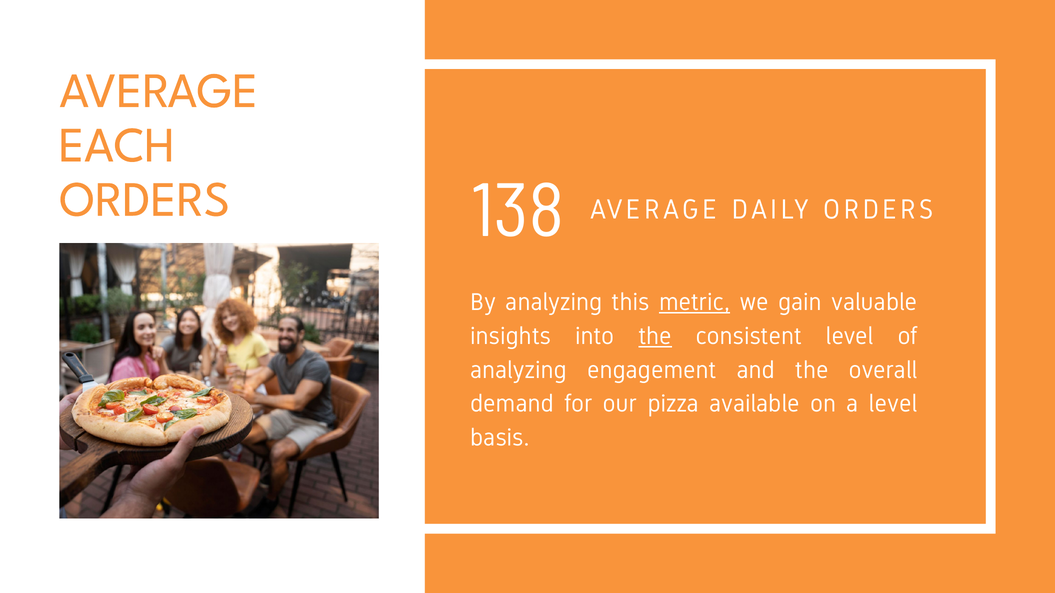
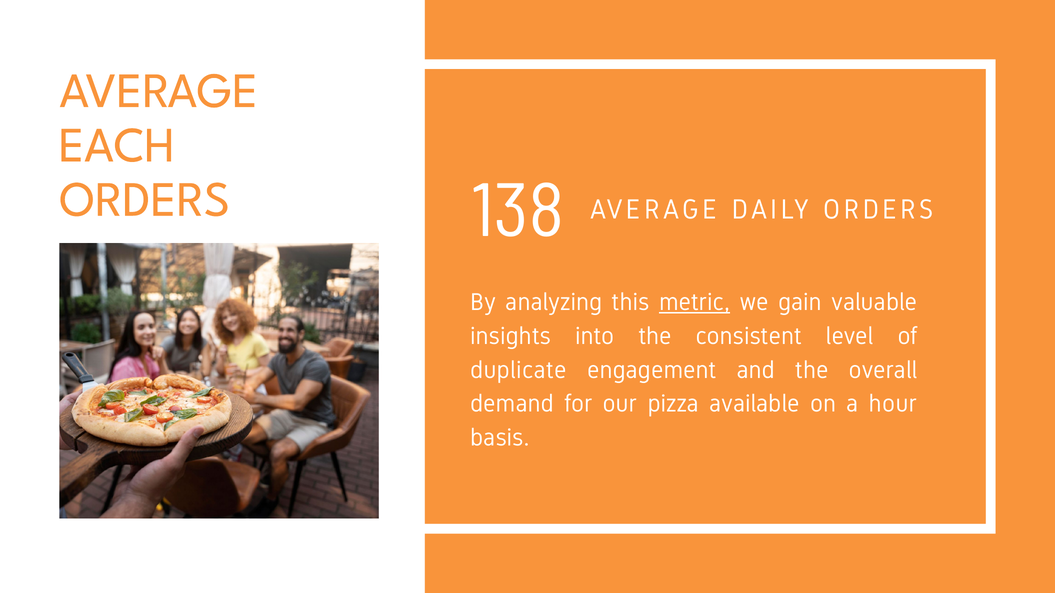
the at (655, 336) underline: present -> none
analyzing at (519, 370): analyzing -> duplicate
a level: level -> hour
